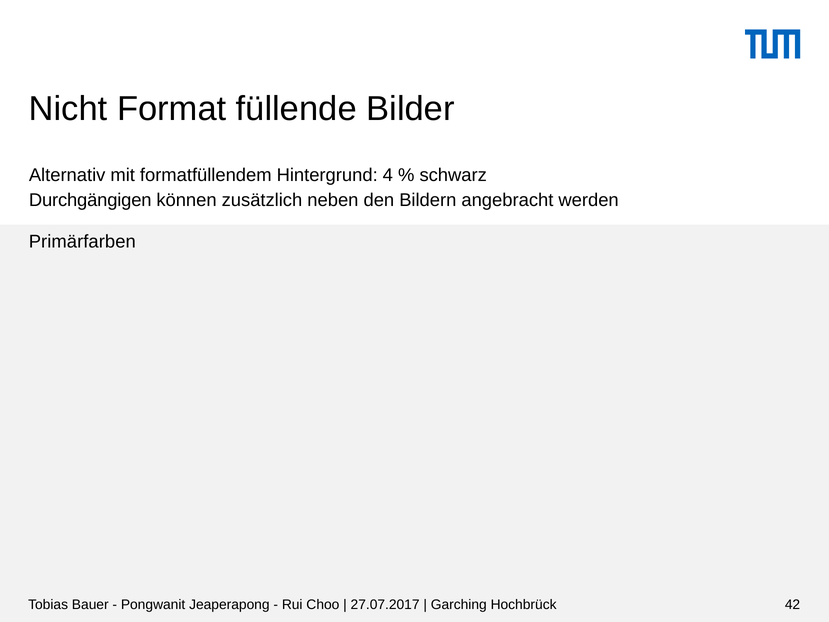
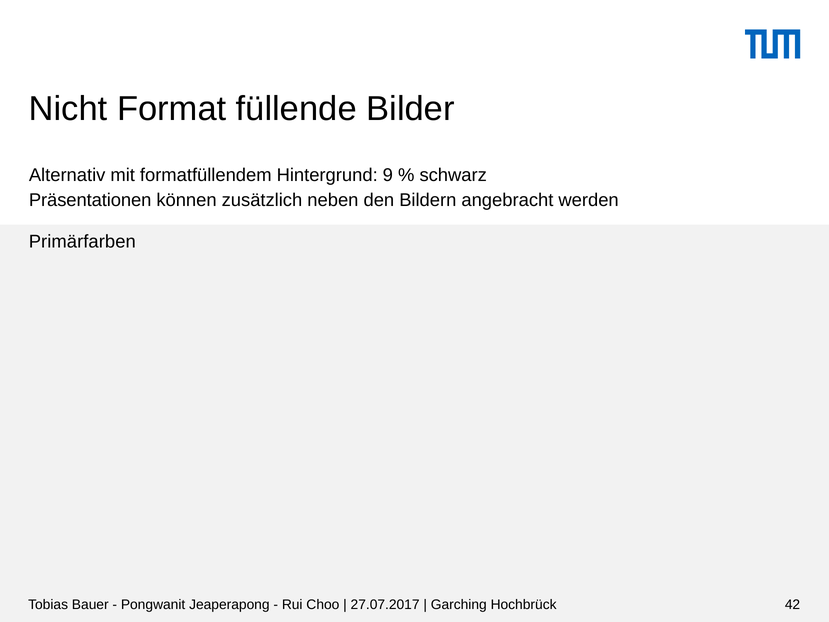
4: 4 -> 9
Durchgängigen: Durchgängigen -> Präsentationen
